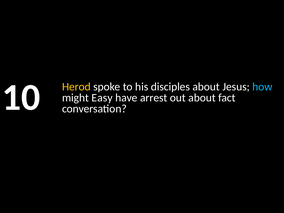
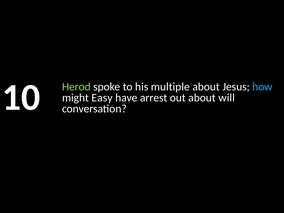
Herod colour: yellow -> light green
disciples: disciples -> multiple
fact: fact -> will
